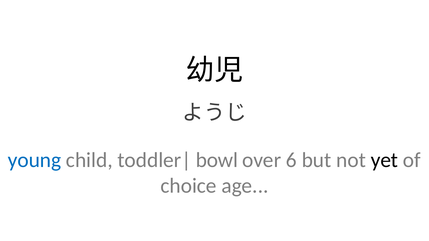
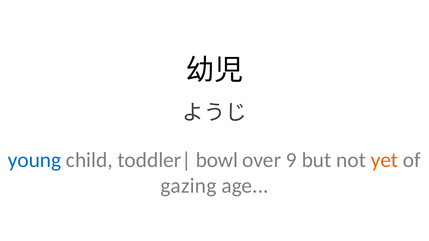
6: 6 -> 9
yet colour: black -> orange
choice: choice -> gazing
